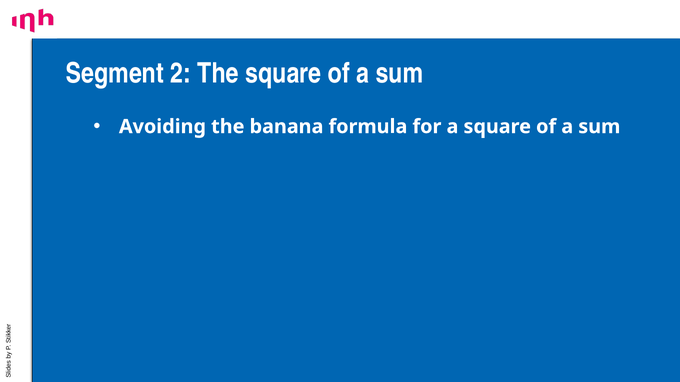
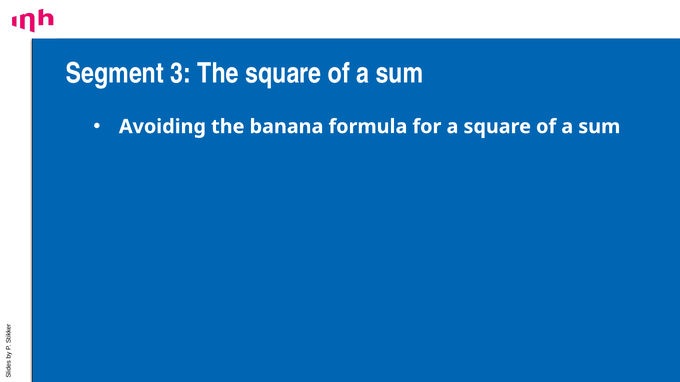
2: 2 -> 3
